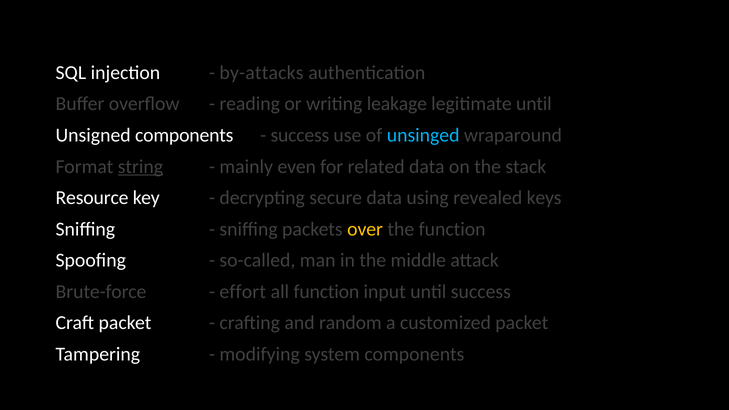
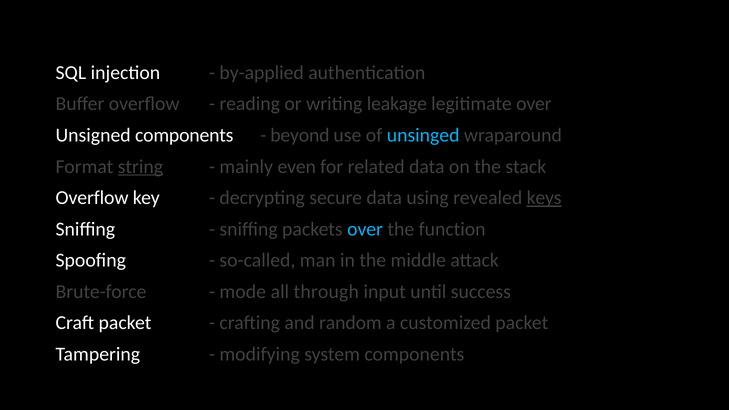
by-attacks: by-attacks -> by-applied
legitimate until: until -> over
success at (300, 135): success -> beyond
Resource at (92, 198): Resource -> Overflow
keys underline: none -> present
over at (365, 229) colour: yellow -> light blue
effort: effort -> mode
all function: function -> through
